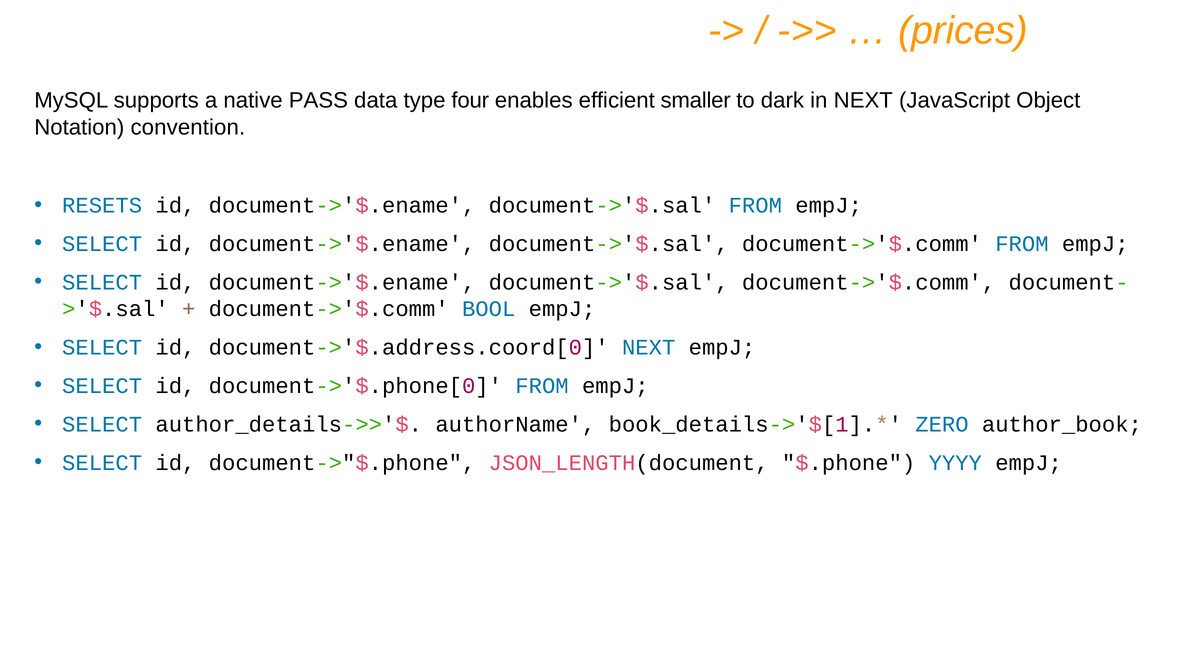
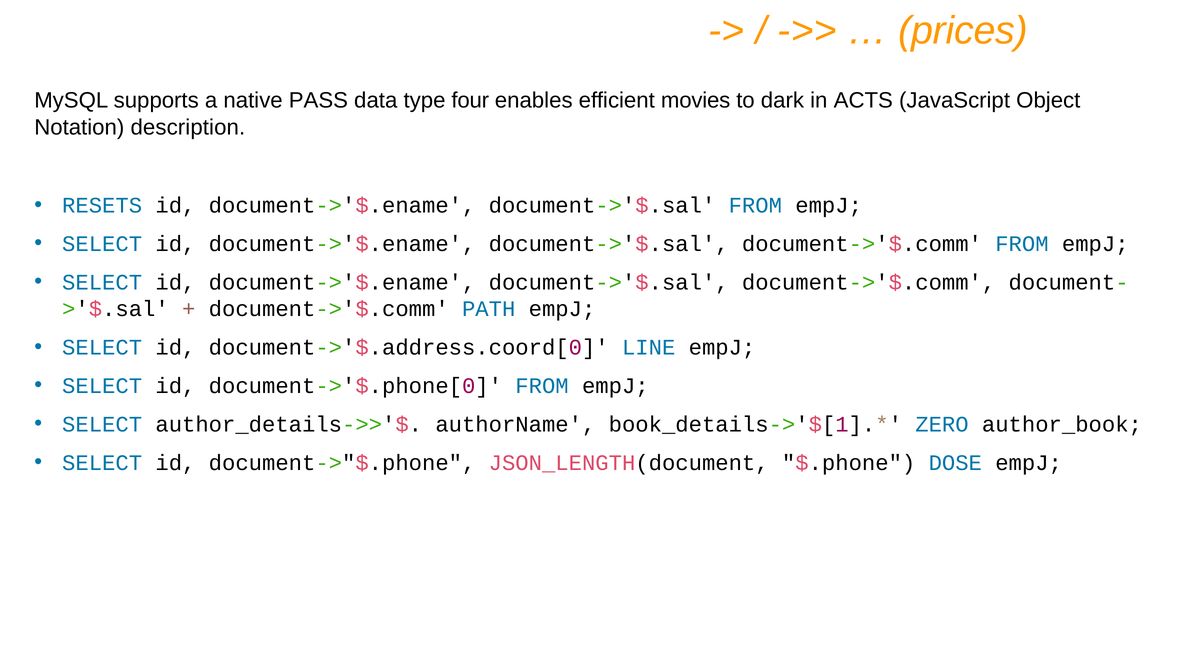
smaller: smaller -> movies
in NEXT: NEXT -> ACTS
convention: convention -> description
BOOL: BOOL -> PATH
document->'$.address.coord[0 NEXT: NEXT -> LINE
YYYY: YYYY -> DOSE
